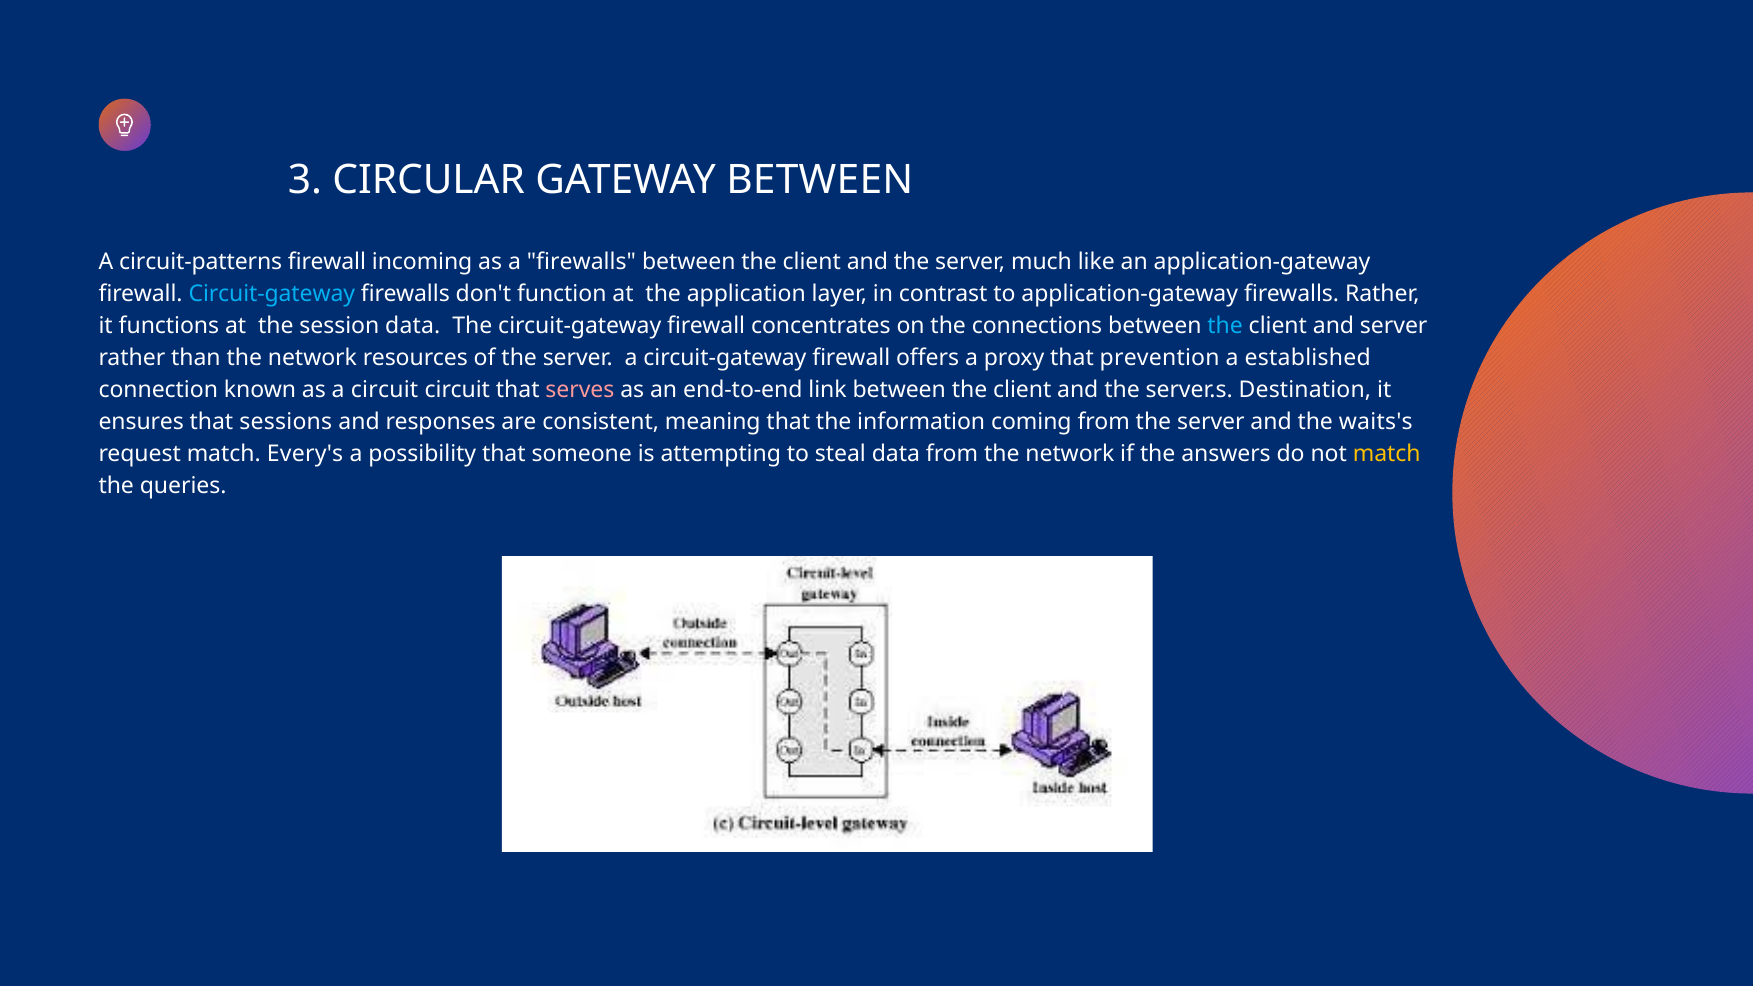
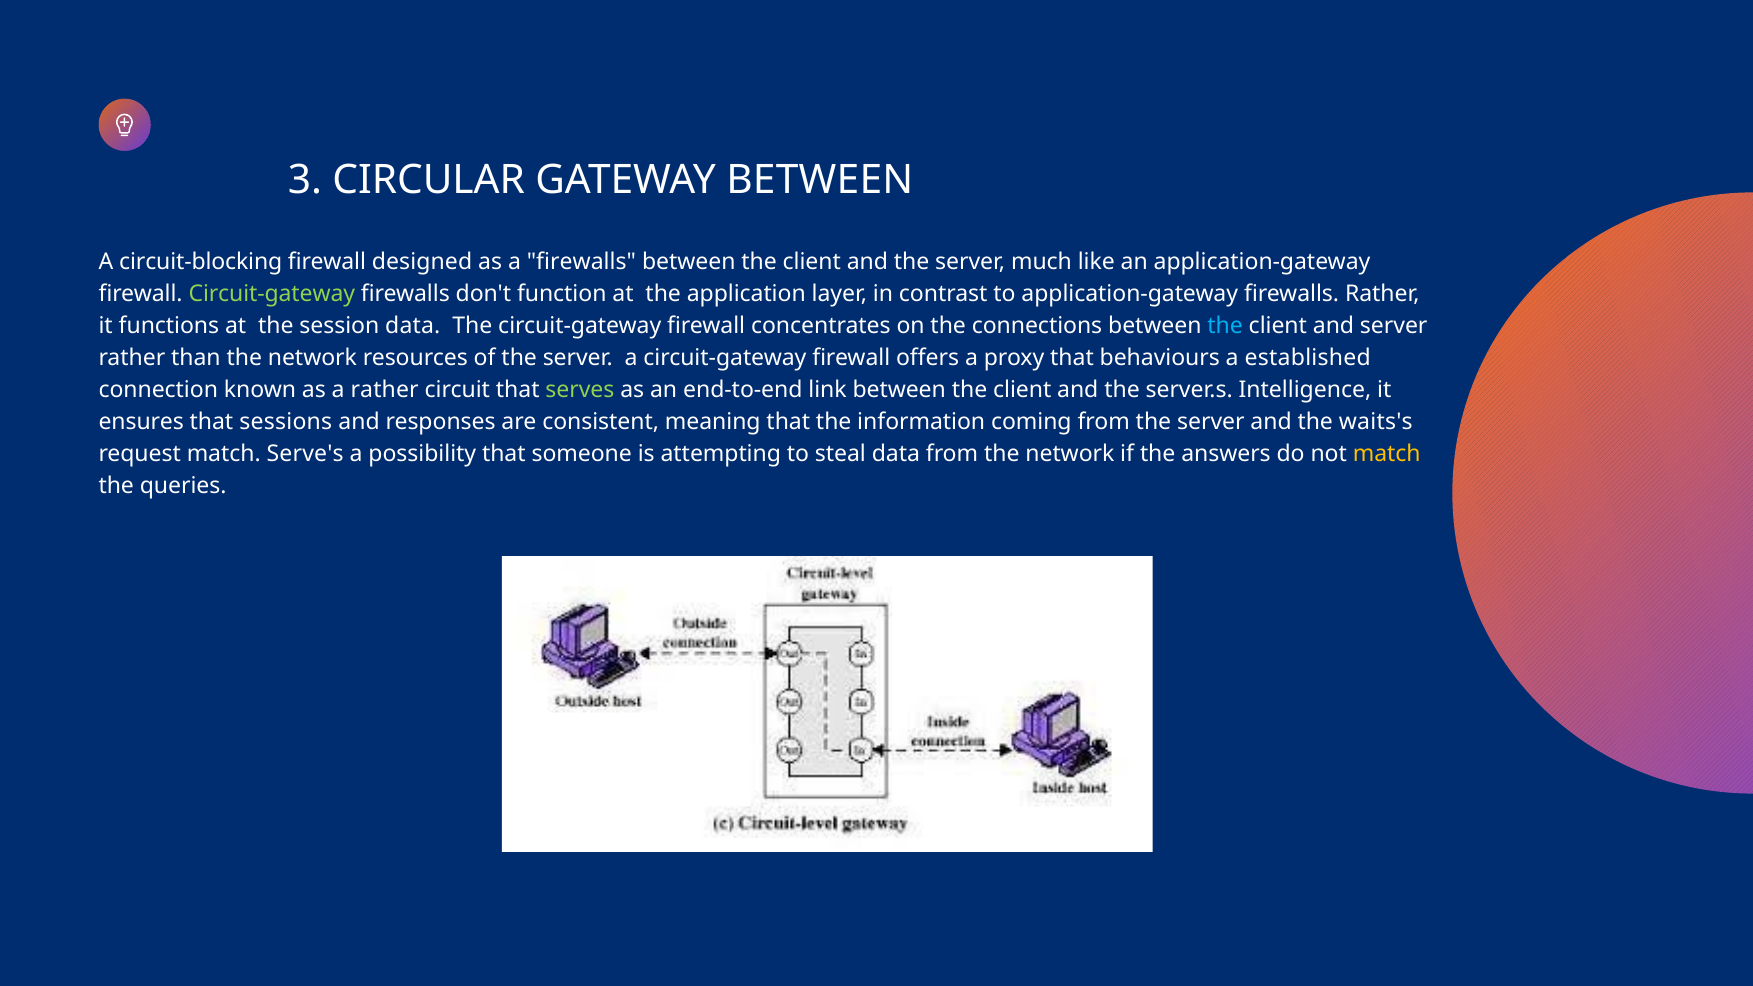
circuit-patterns: circuit-patterns -> circuit-blocking
incoming: incoming -> designed
Circuit-gateway at (272, 294) colour: light blue -> light green
prevention: prevention -> behaviours
a circuit: circuit -> rather
serves colour: pink -> light green
Destination: Destination -> Intelligence
Every's: Every's -> Serve's
